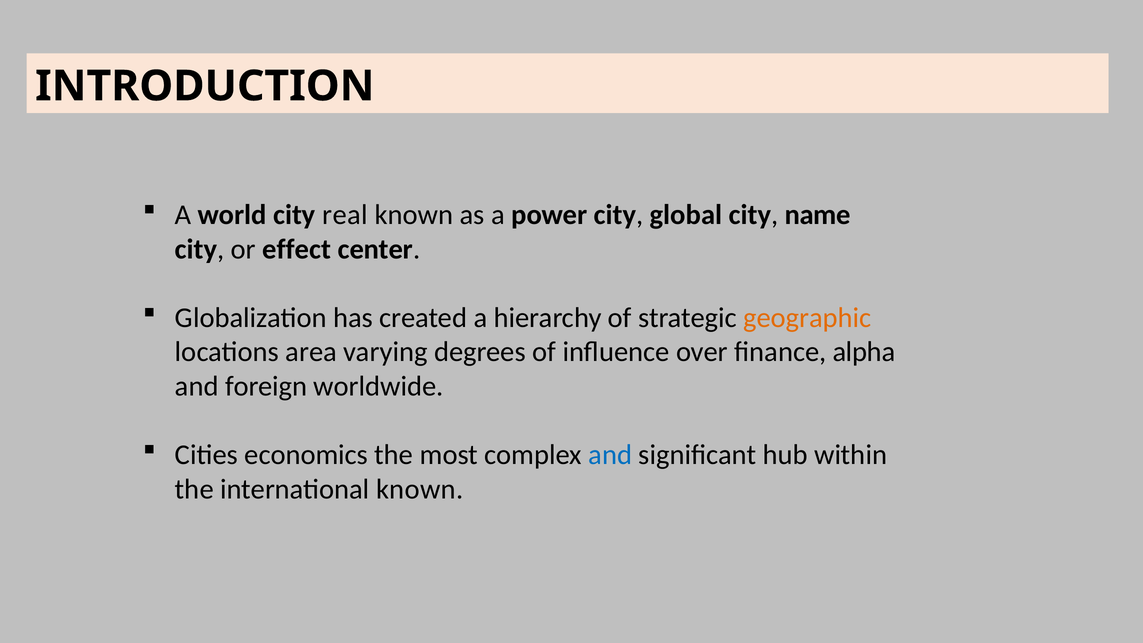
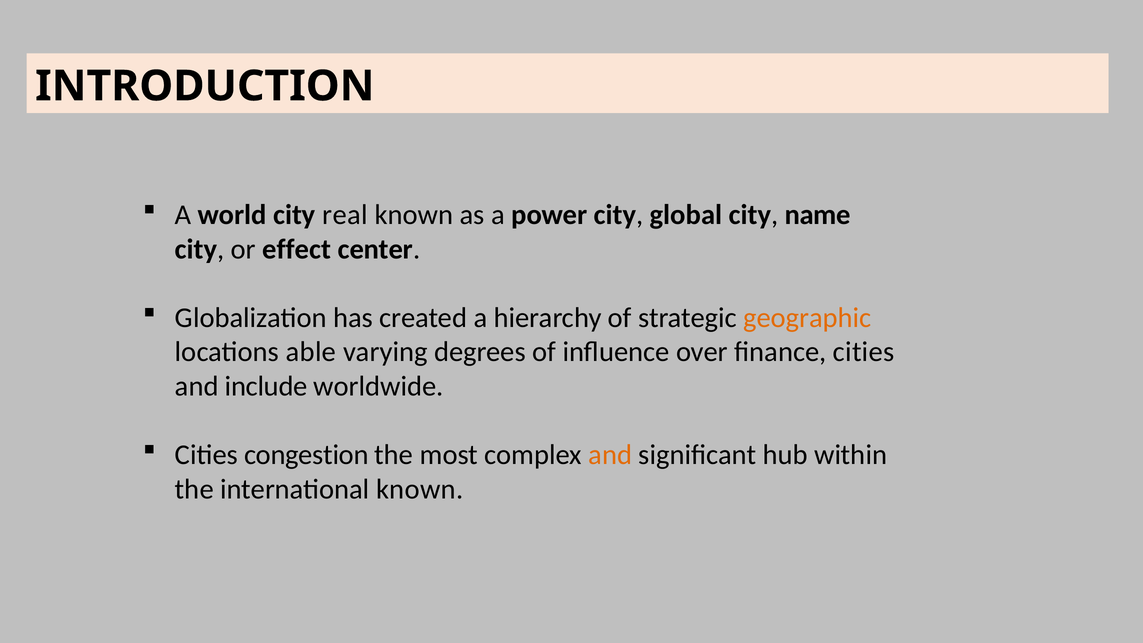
area: area -> able
finance alpha: alpha -> cities
foreign: foreign -> include
economics: economics -> congestion
and at (610, 455) colour: blue -> orange
